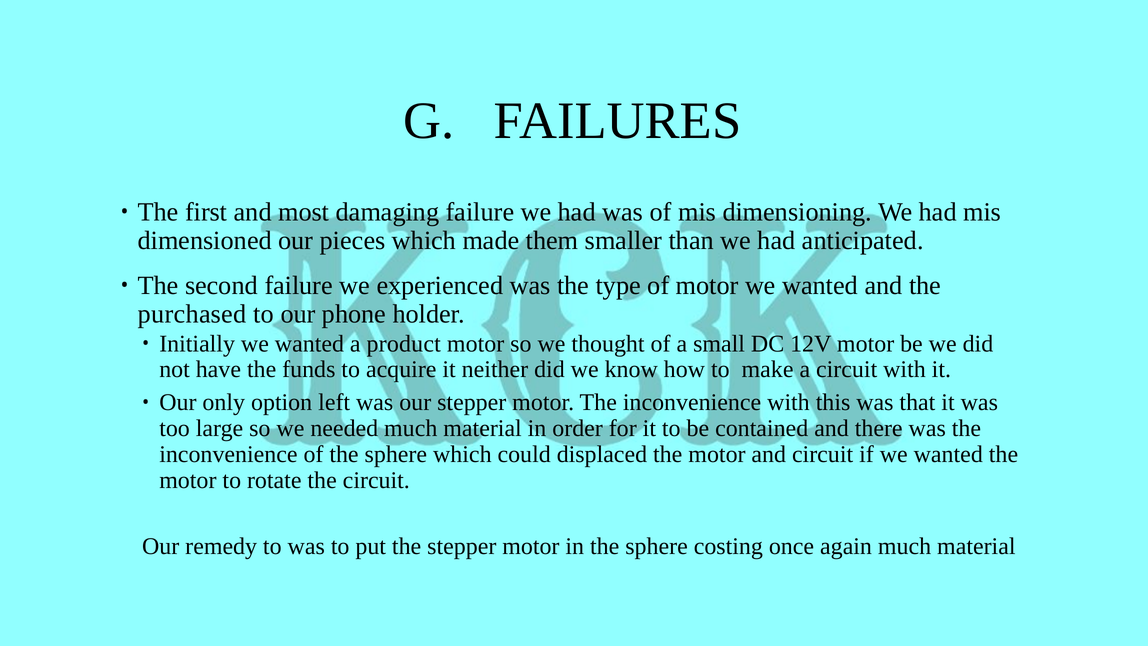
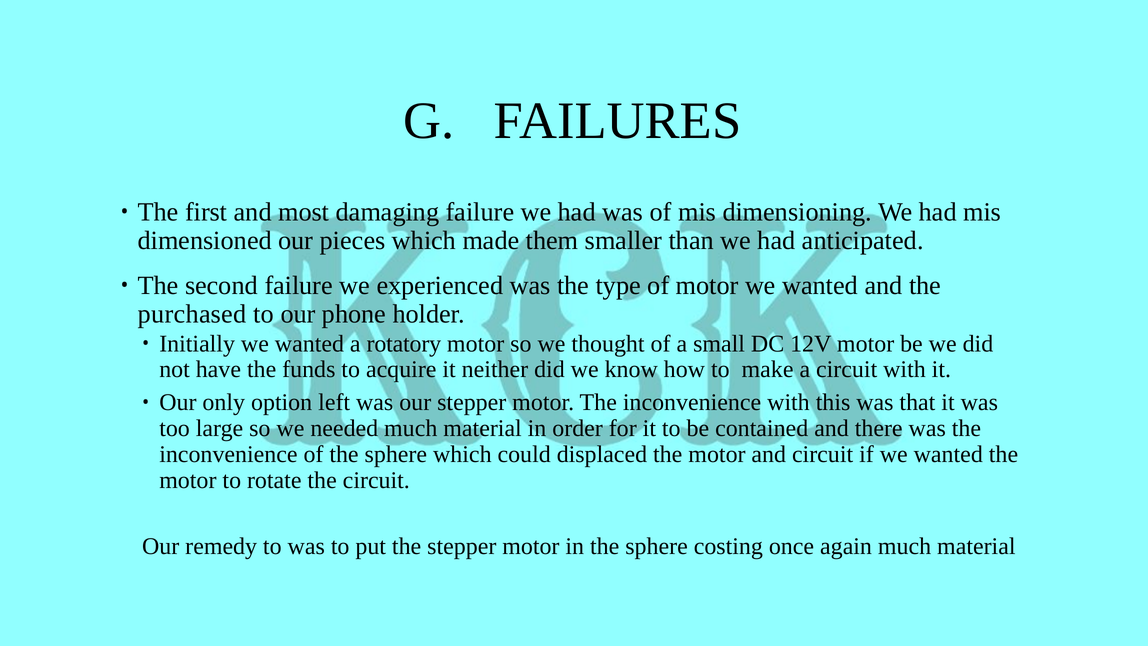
product: product -> rotatory
